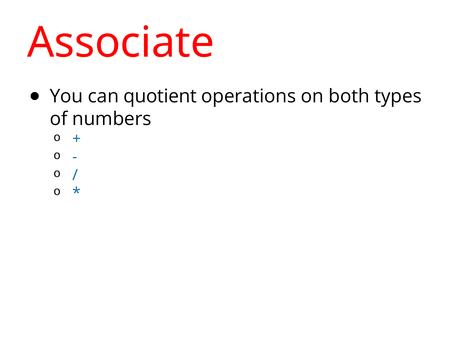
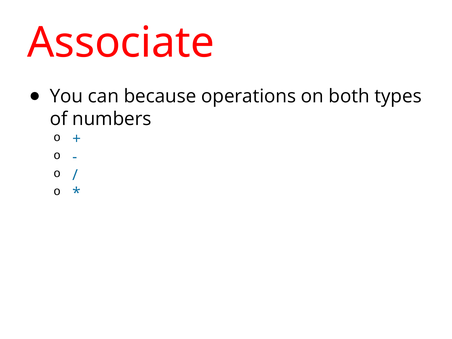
quotient: quotient -> because
